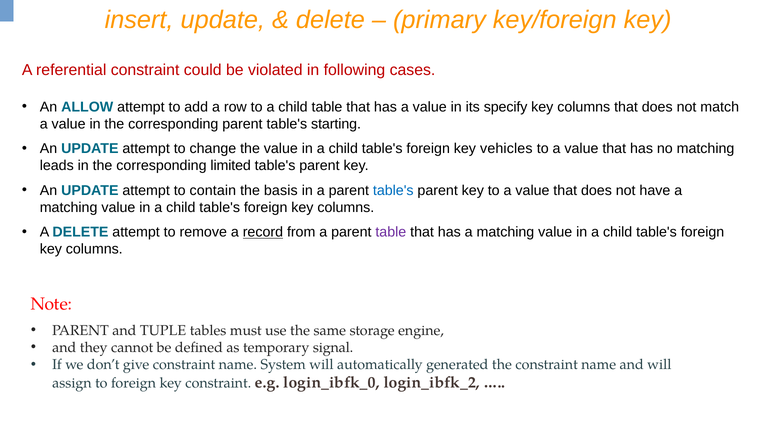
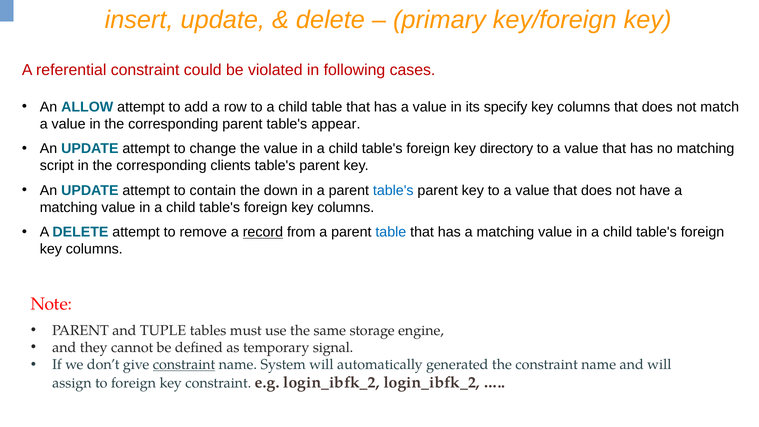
starting: starting -> appear
vehicles: vehicles -> directory
leads: leads -> script
limited: limited -> clients
basis: basis -> down
table at (391, 232) colour: purple -> blue
constraint at (184, 365) underline: none -> present
e.g login_ibfk_0: login_ibfk_0 -> login_ibfk_2
